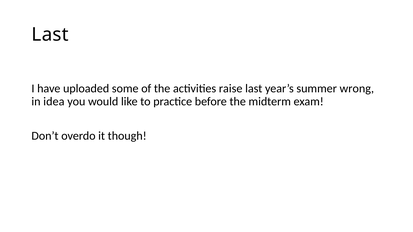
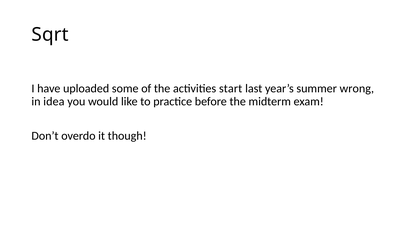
Last at (50, 35): Last -> Sqrt
raise: raise -> start
